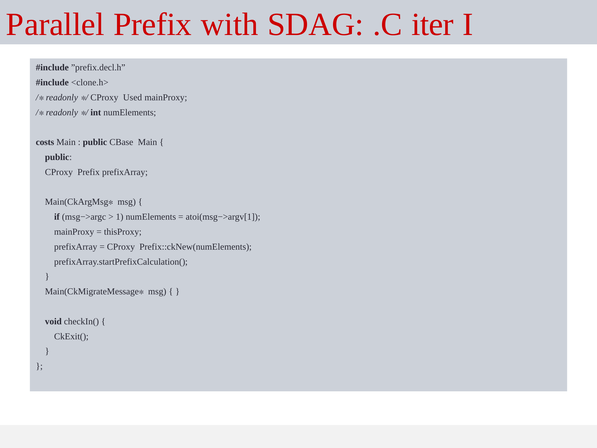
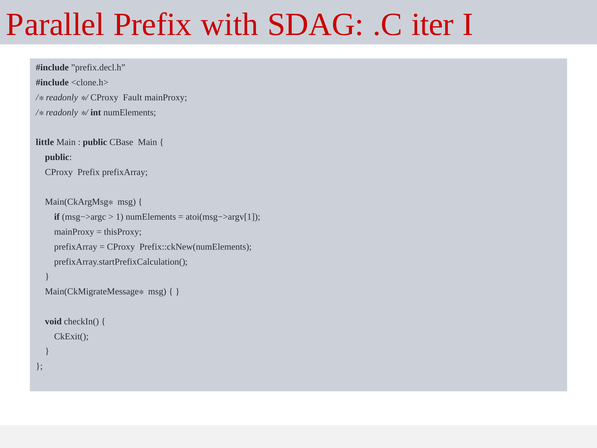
Used: Used -> Fault
costs: costs -> little
